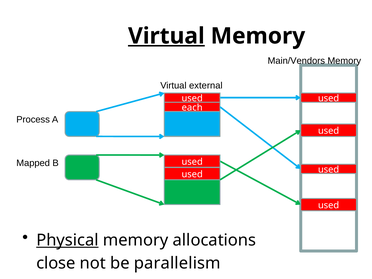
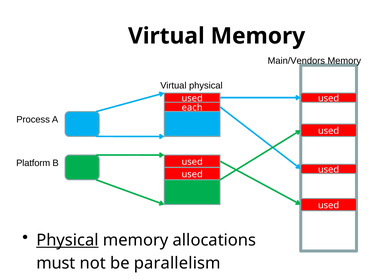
Virtual at (166, 36) underline: present -> none
Virtual external: external -> physical
Mapped: Mapped -> Platform
close: close -> must
